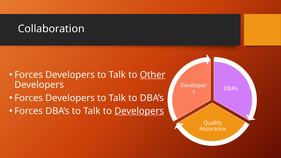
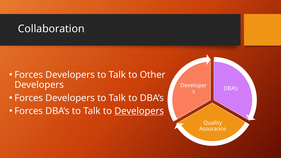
Other underline: present -> none
